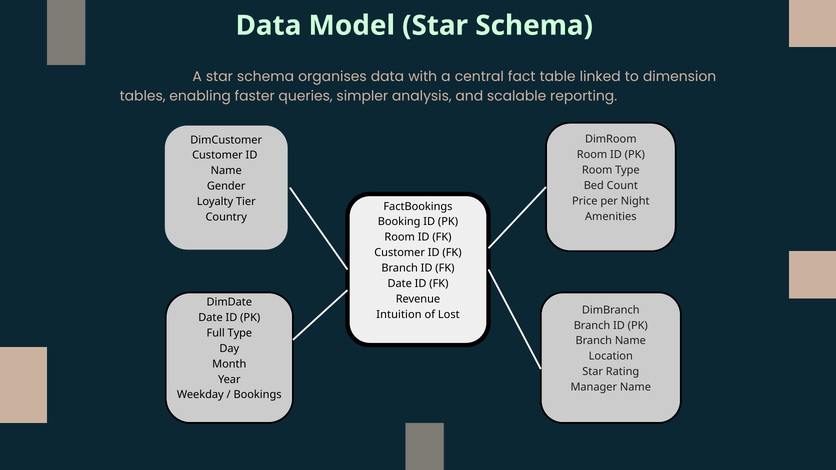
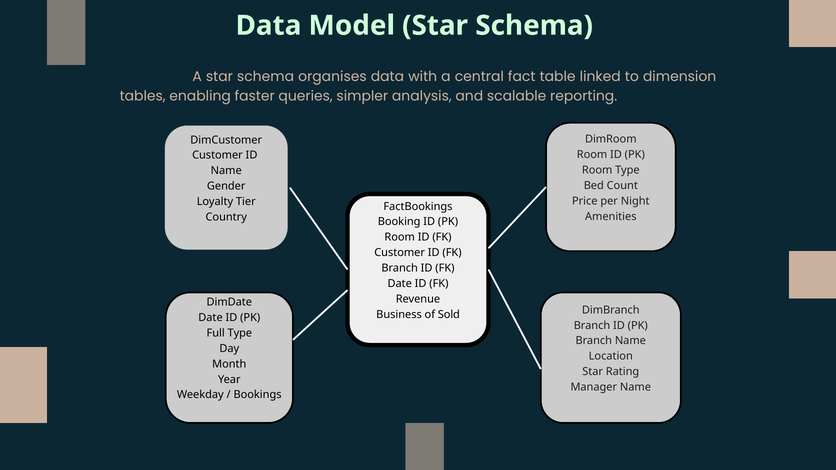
Intuition: Intuition -> Business
Lost: Lost -> Sold
